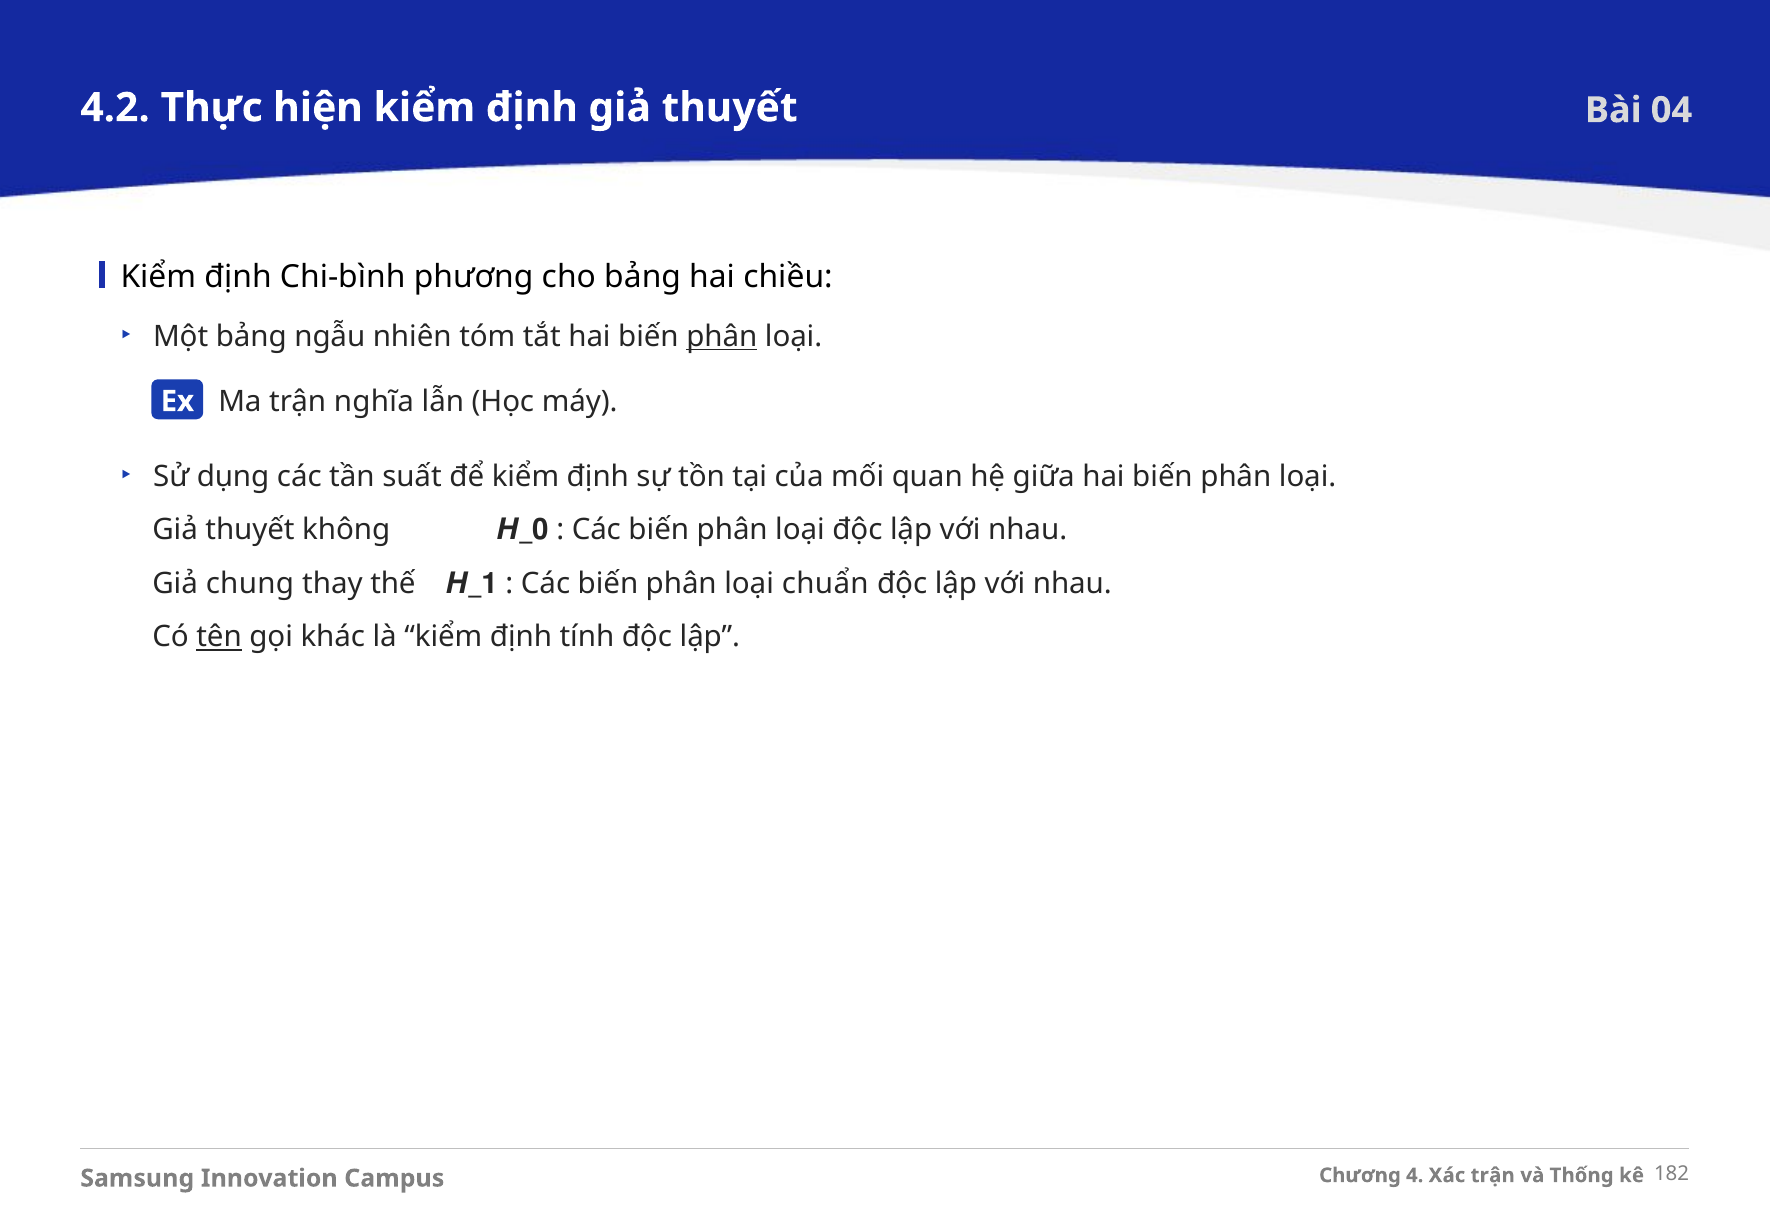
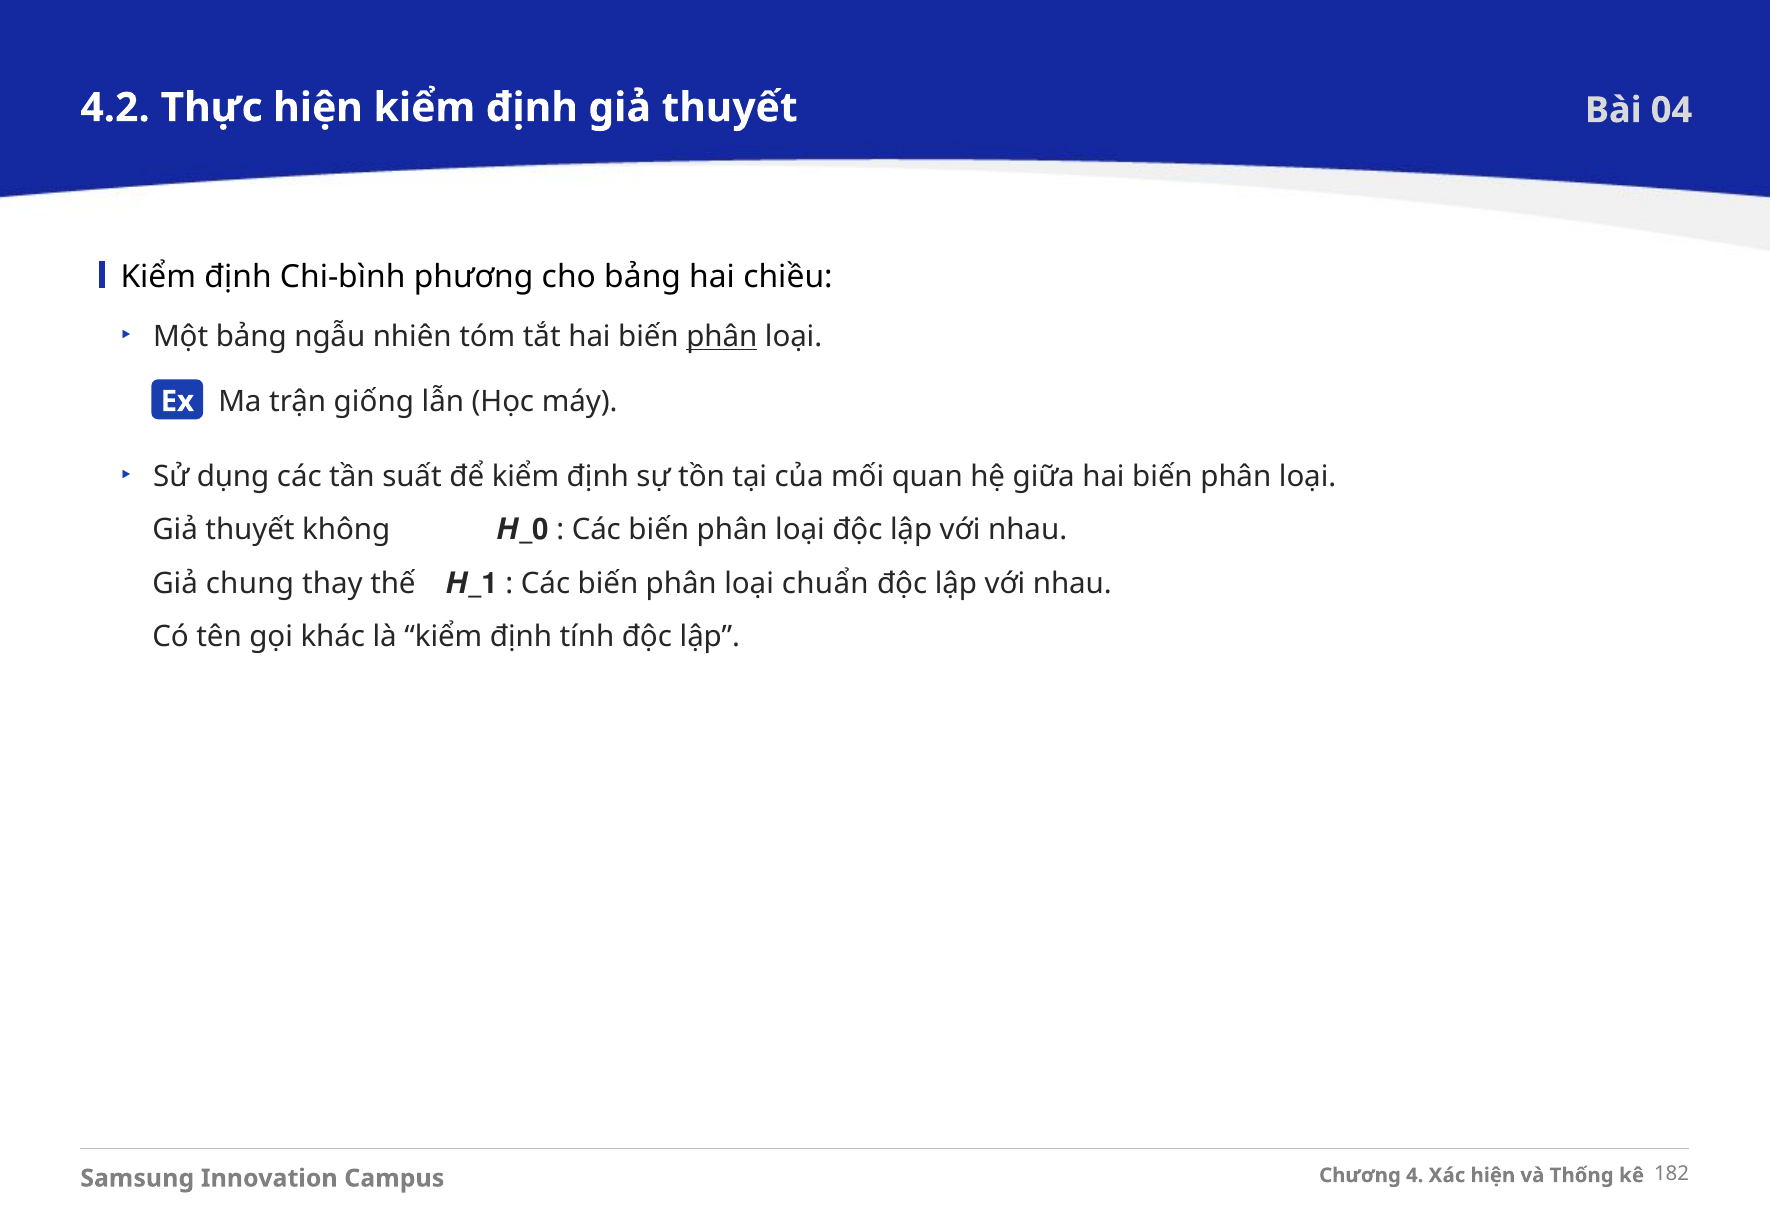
nghĩa: nghĩa -> giống
tên underline: present -> none
trận at (1493, 1175): trận -> hiện
